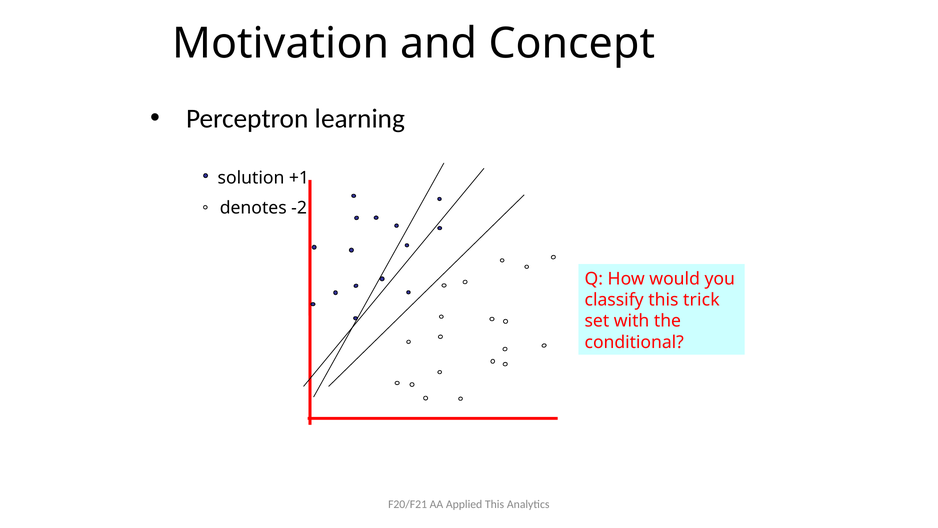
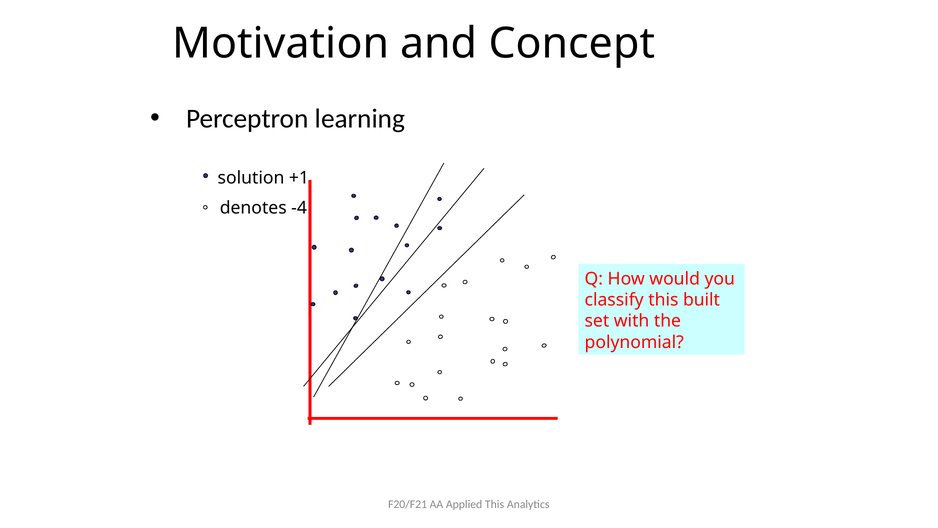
-2: -2 -> -4
trick: trick -> built
conditional: conditional -> polynomial
